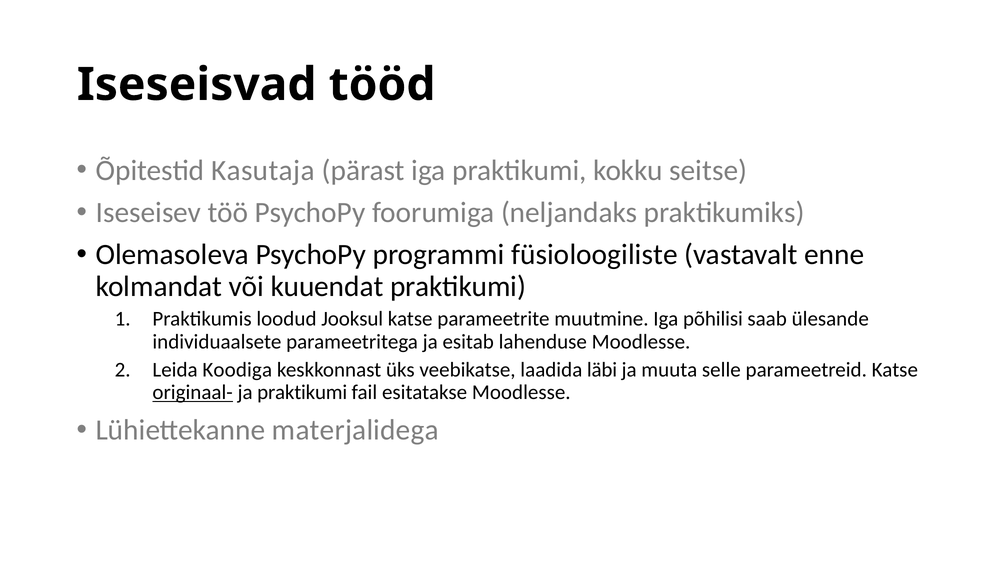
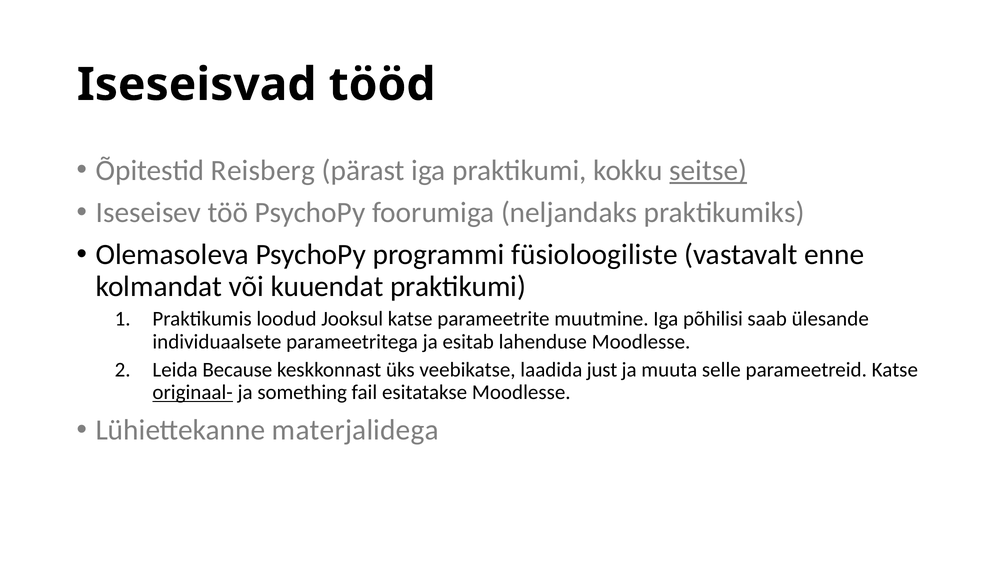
Kasutaja: Kasutaja -> Reisberg
seitse underline: none -> present
Koodiga: Koodiga -> Because
läbi: läbi -> just
ja praktikumi: praktikumi -> something
